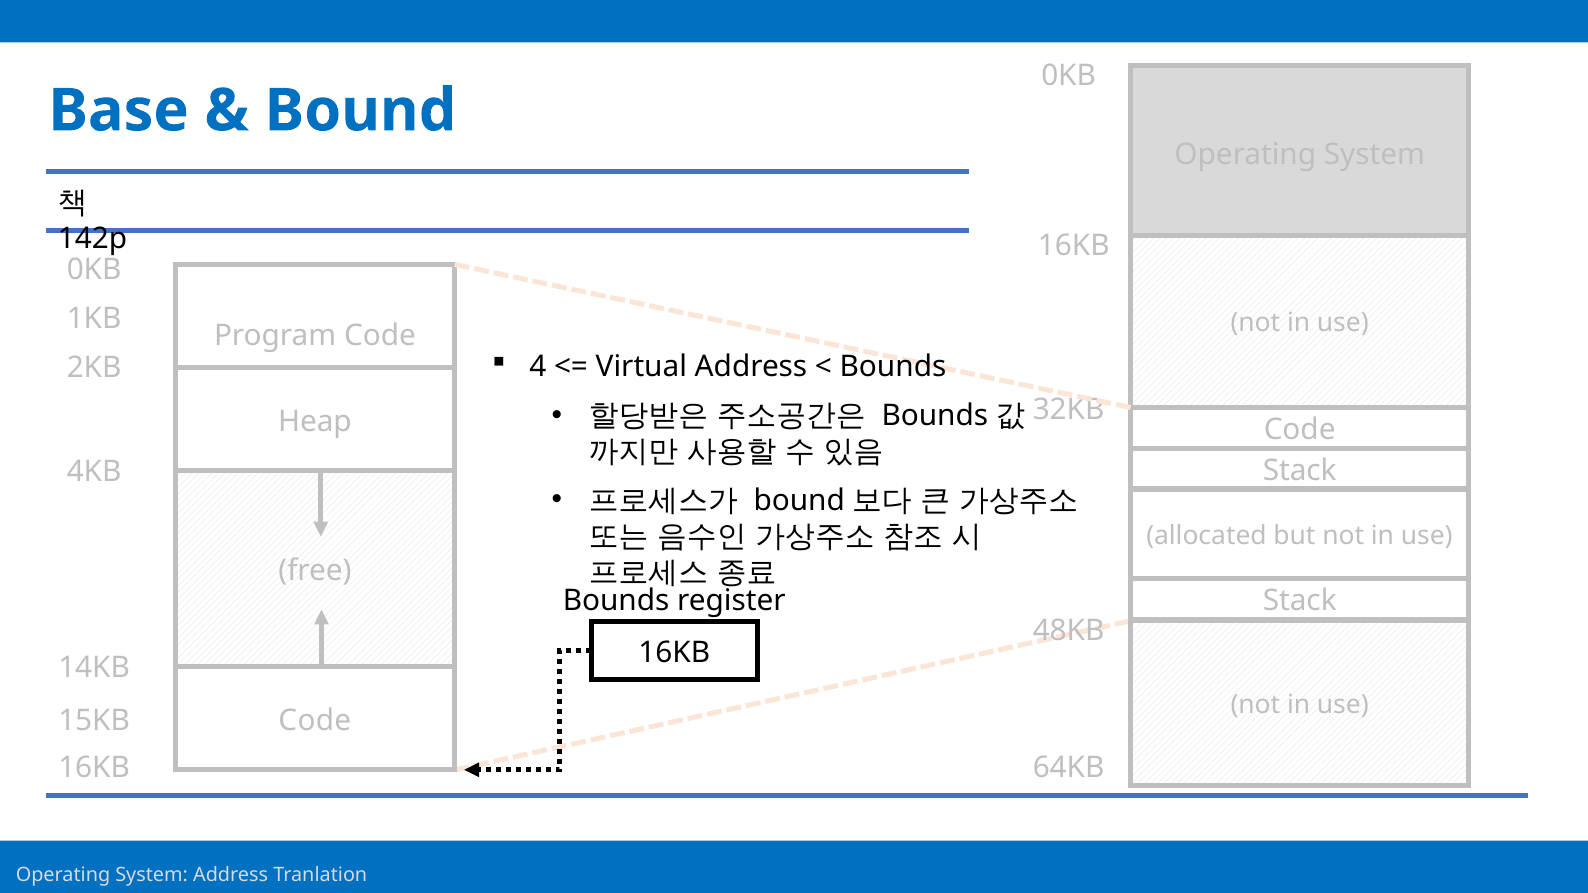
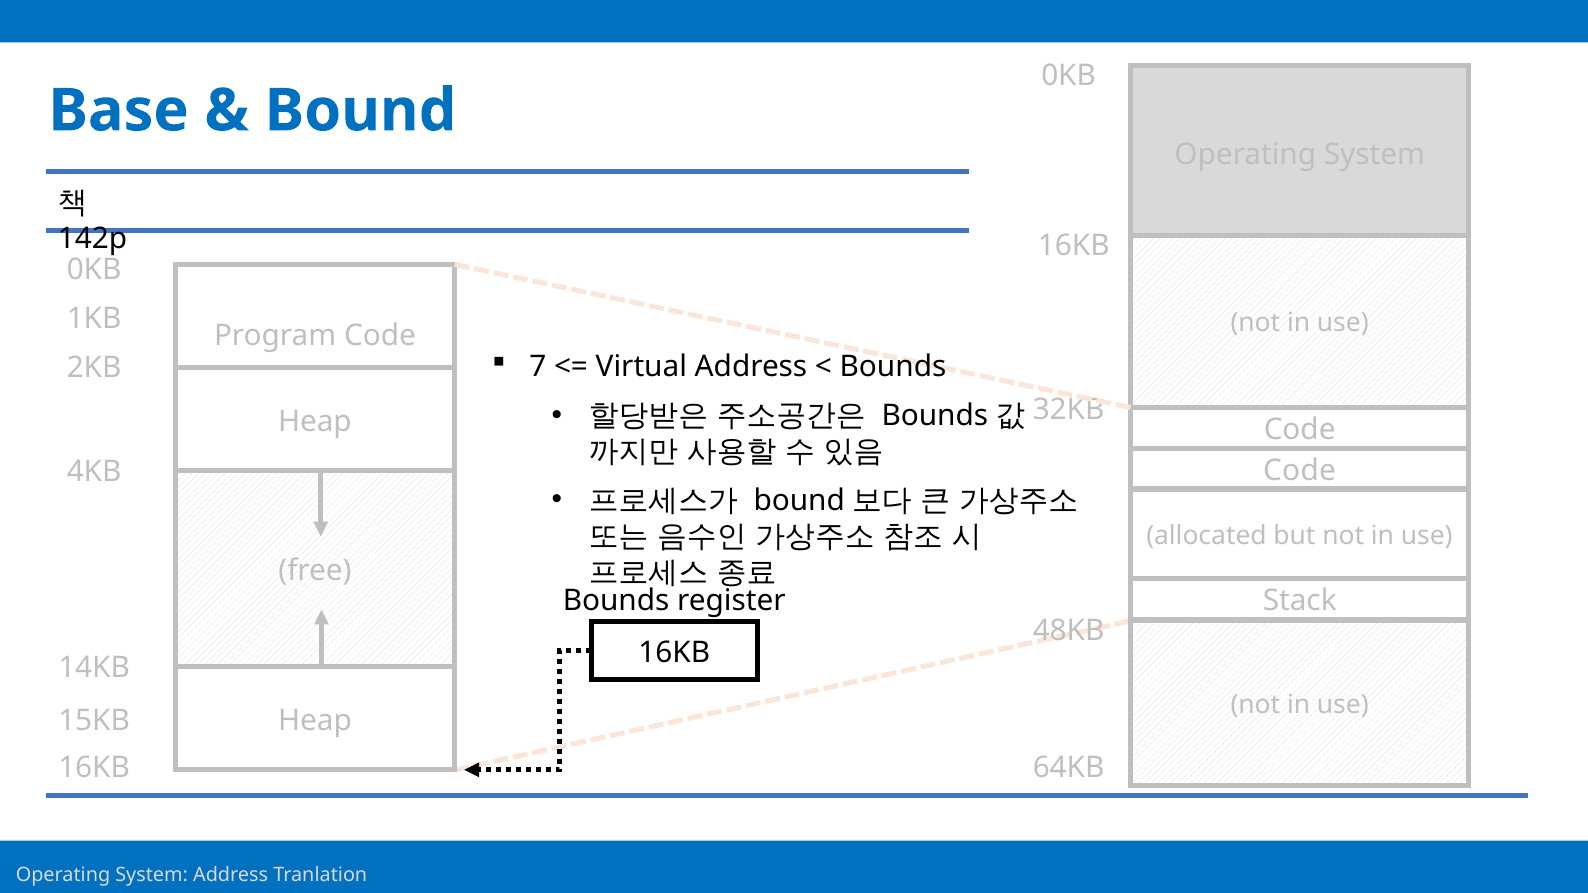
4: 4 -> 7
Stack at (1300, 471): Stack -> Code
Code at (315, 720): Code -> Heap
